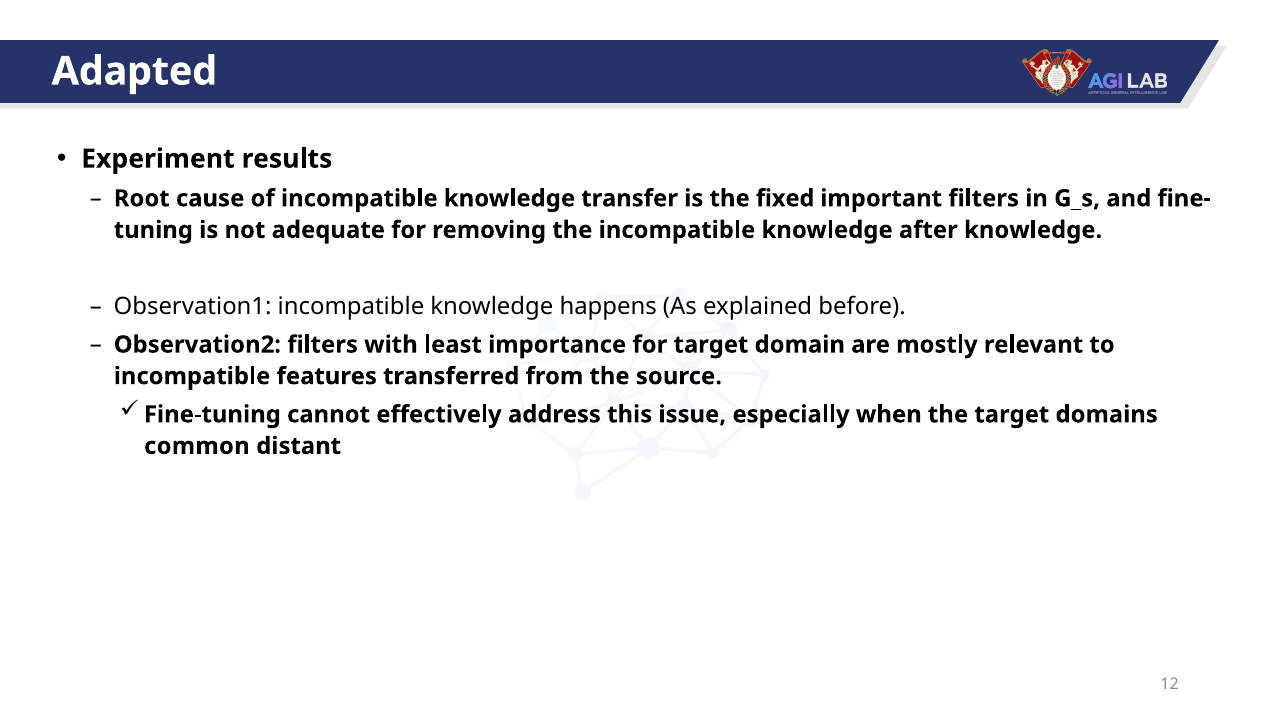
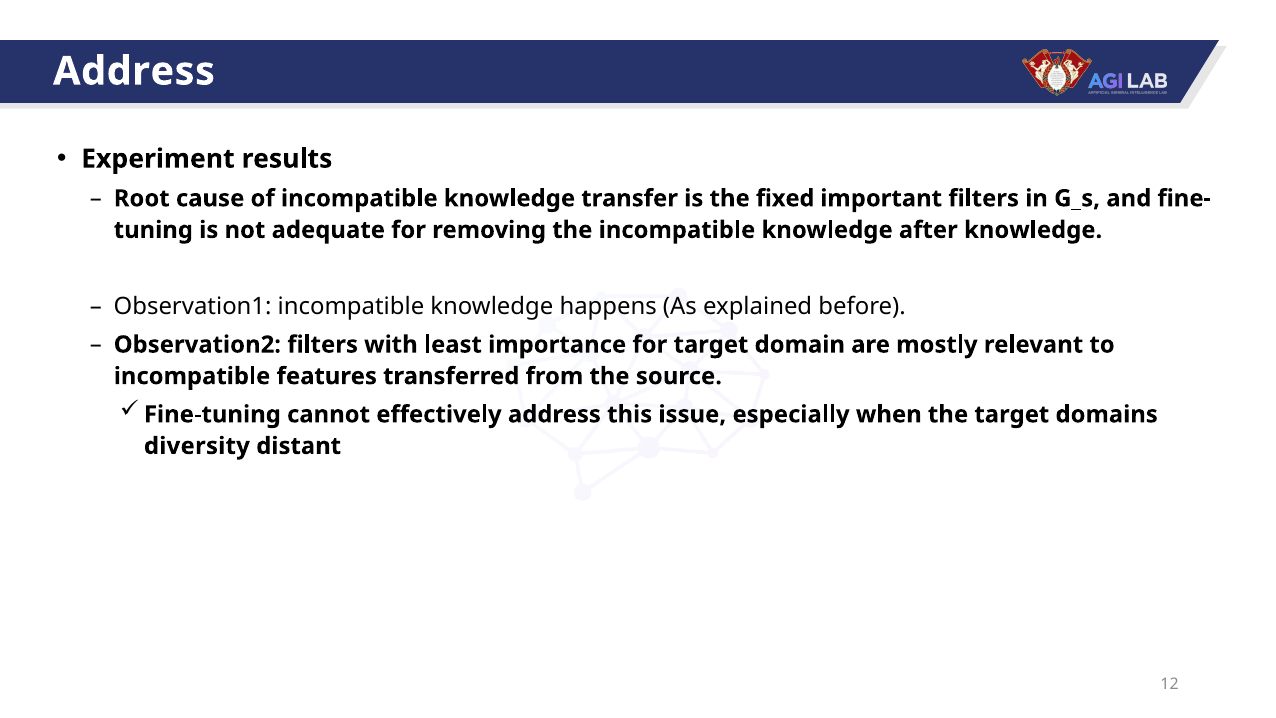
Adapted at (134, 71): Adapted -> Address
common: common -> diversity
